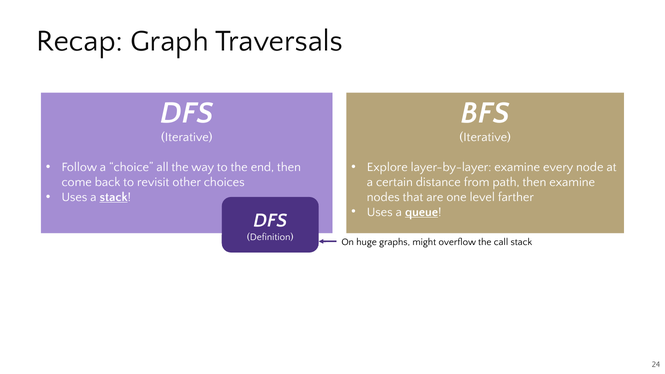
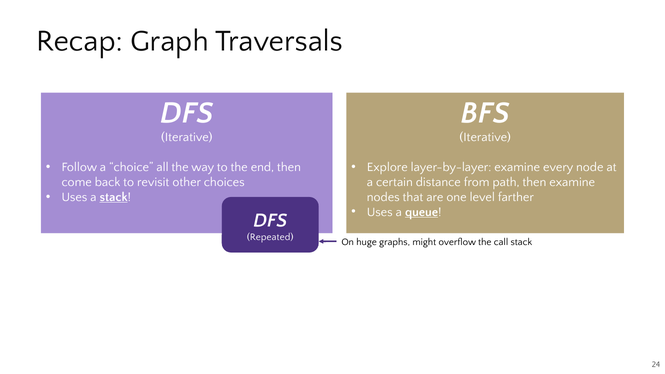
Definition: Definition -> Repeated
